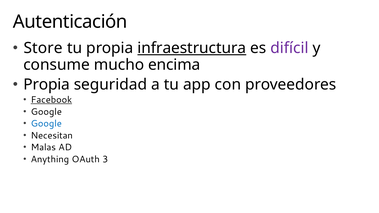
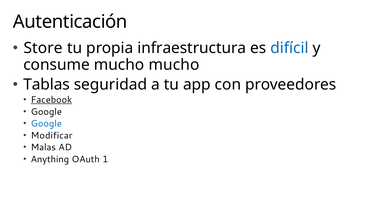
infraestructura underline: present -> none
difícil colour: purple -> blue
mucho encima: encima -> mucho
Propia at (47, 85): Propia -> Tablas
Necesitan: Necesitan -> Modificar
3: 3 -> 1
